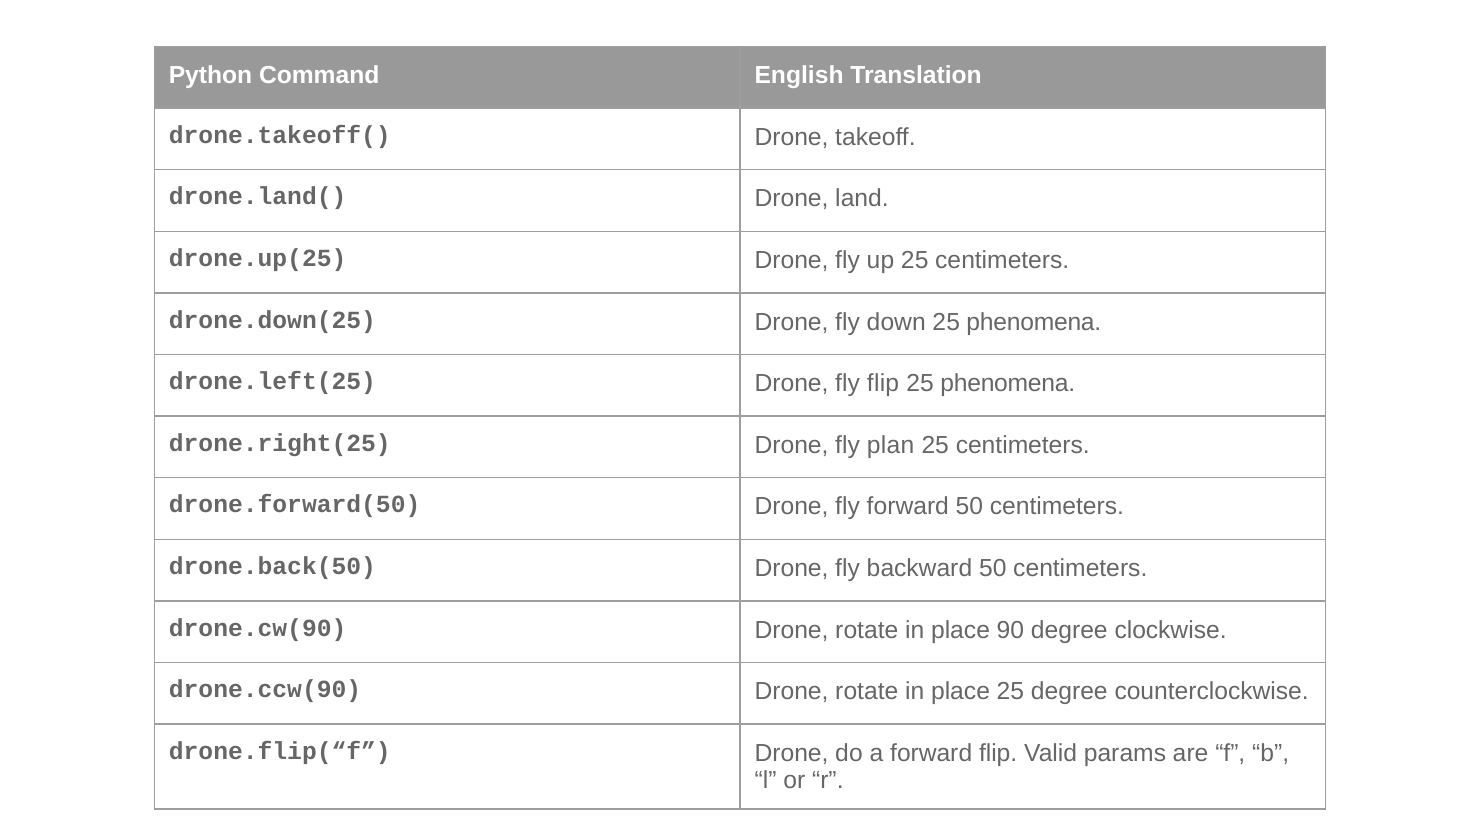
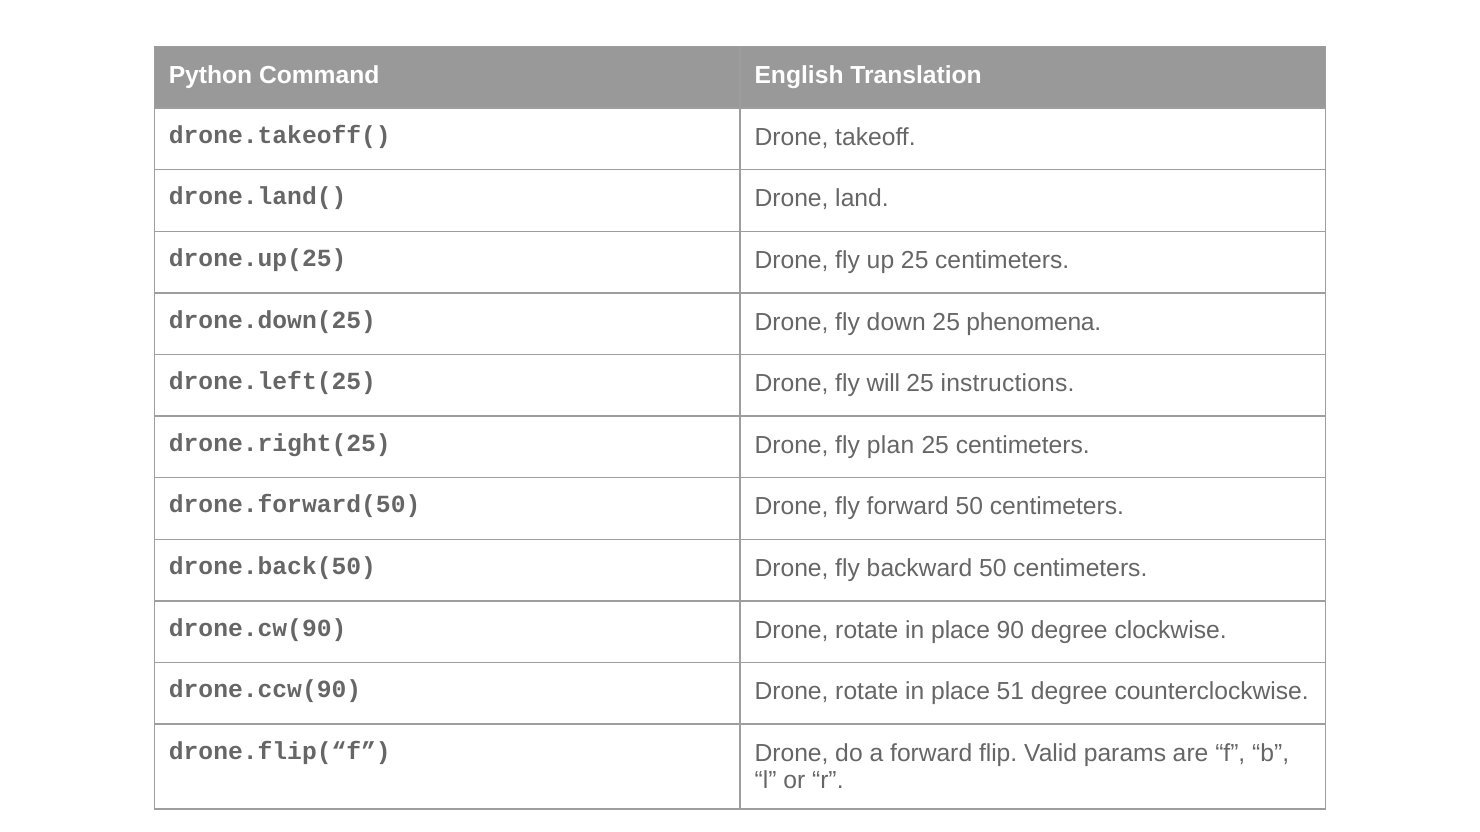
fly flip: flip -> will
phenomena at (1008, 384): phenomena -> instructions
place 25: 25 -> 51
